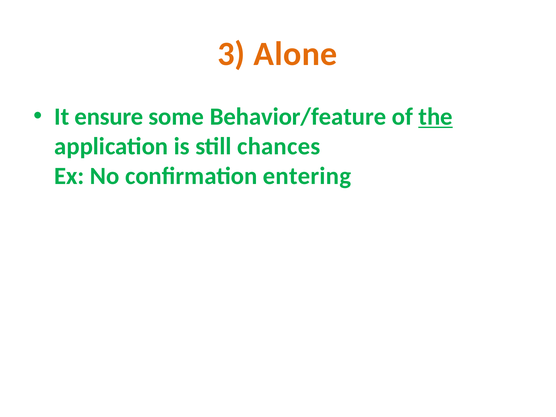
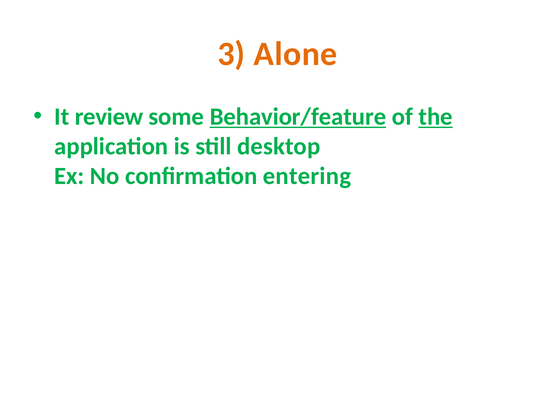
ensure: ensure -> review
Behavior/feature underline: none -> present
chances: chances -> desktop
